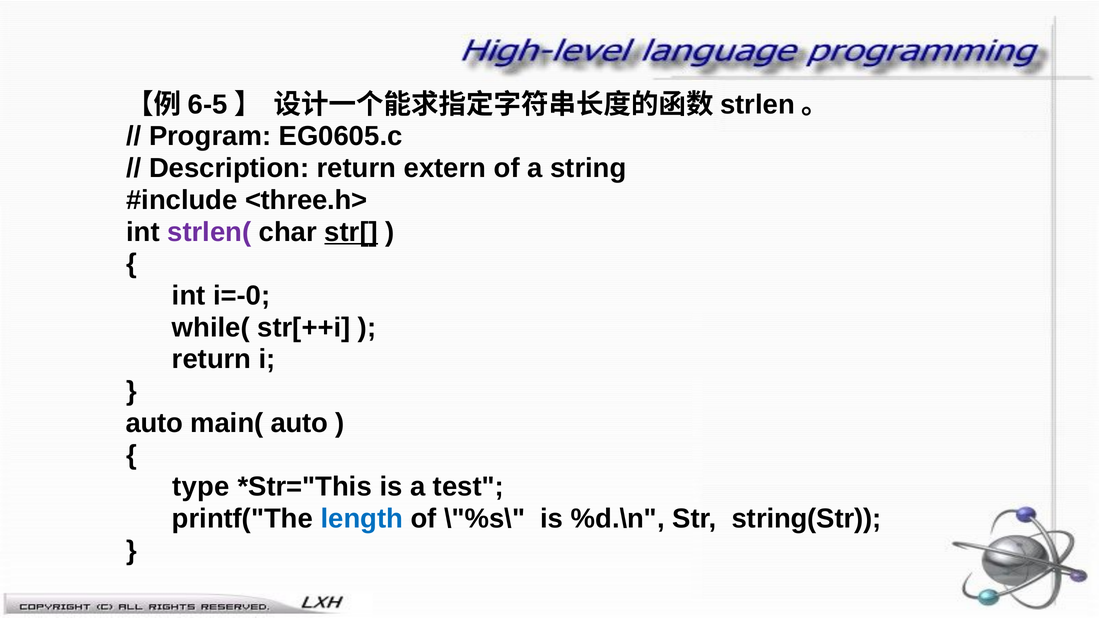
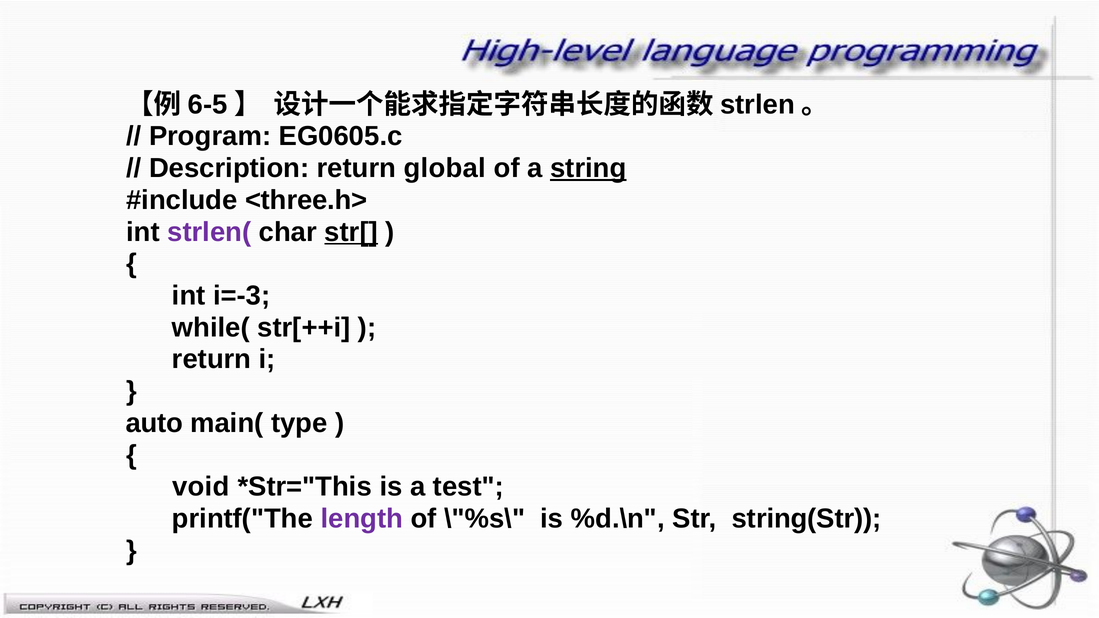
extern: extern -> global
string underline: none -> present
i=-0: i=-0 -> i=-3
main( auto: auto -> type
type: type -> void
length colour: blue -> purple
